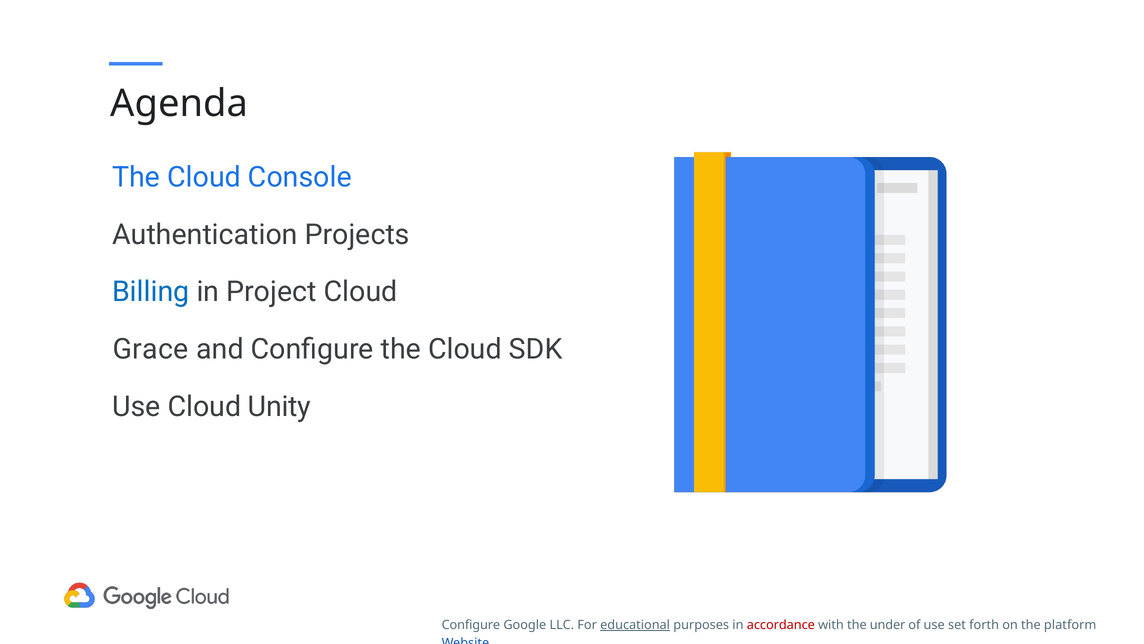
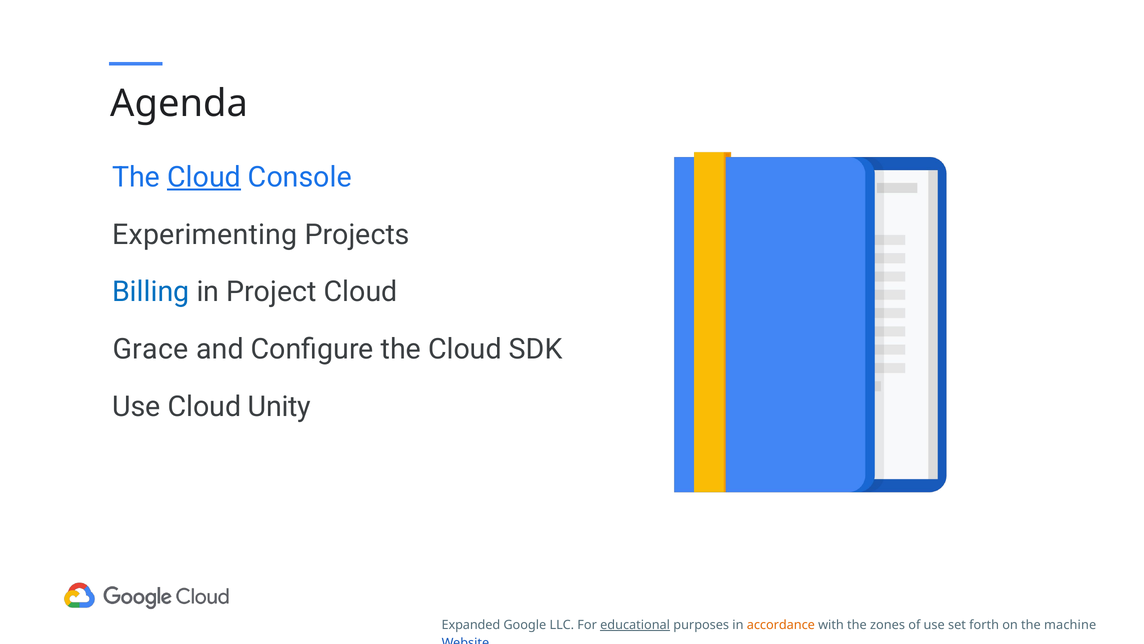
Cloud at (204, 177) underline: none -> present
Authentication: Authentication -> Experimenting
Configure at (471, 624): Configure -> Expanded
accordance colour: red -> orange
under: under -> zones
platform: platform -> machine
